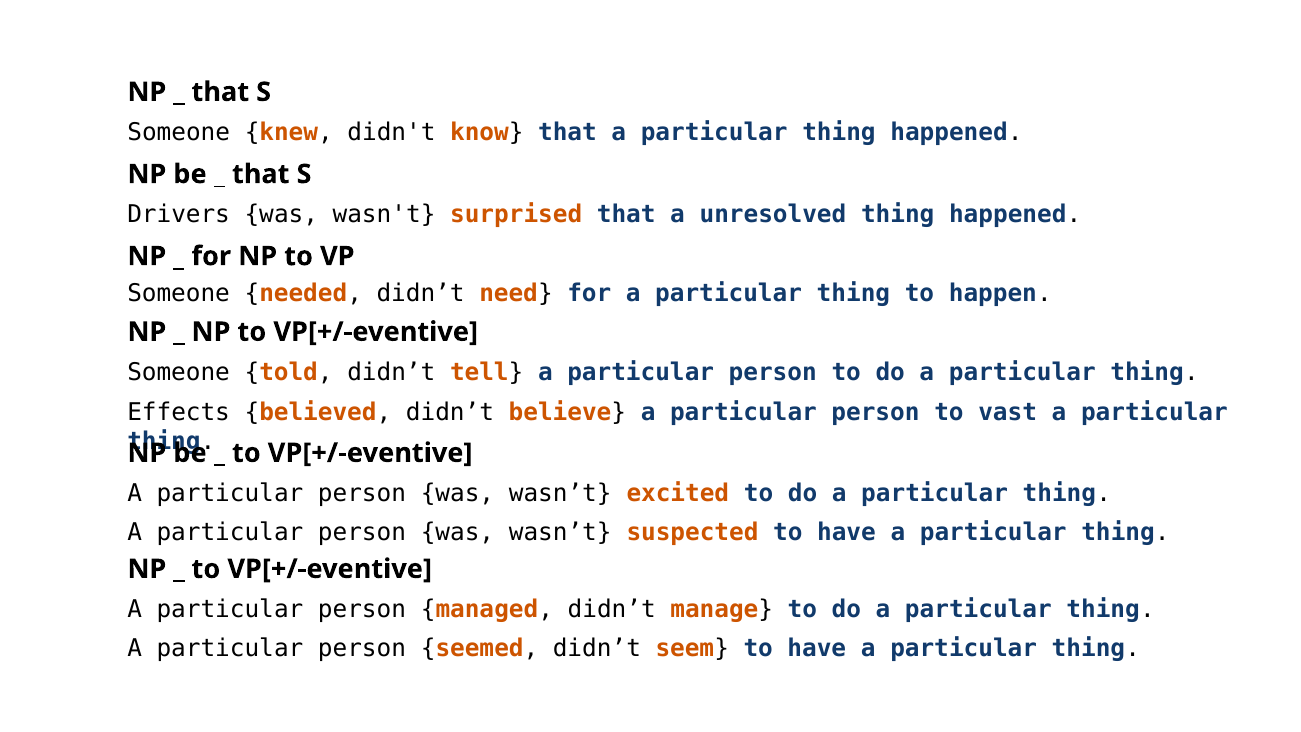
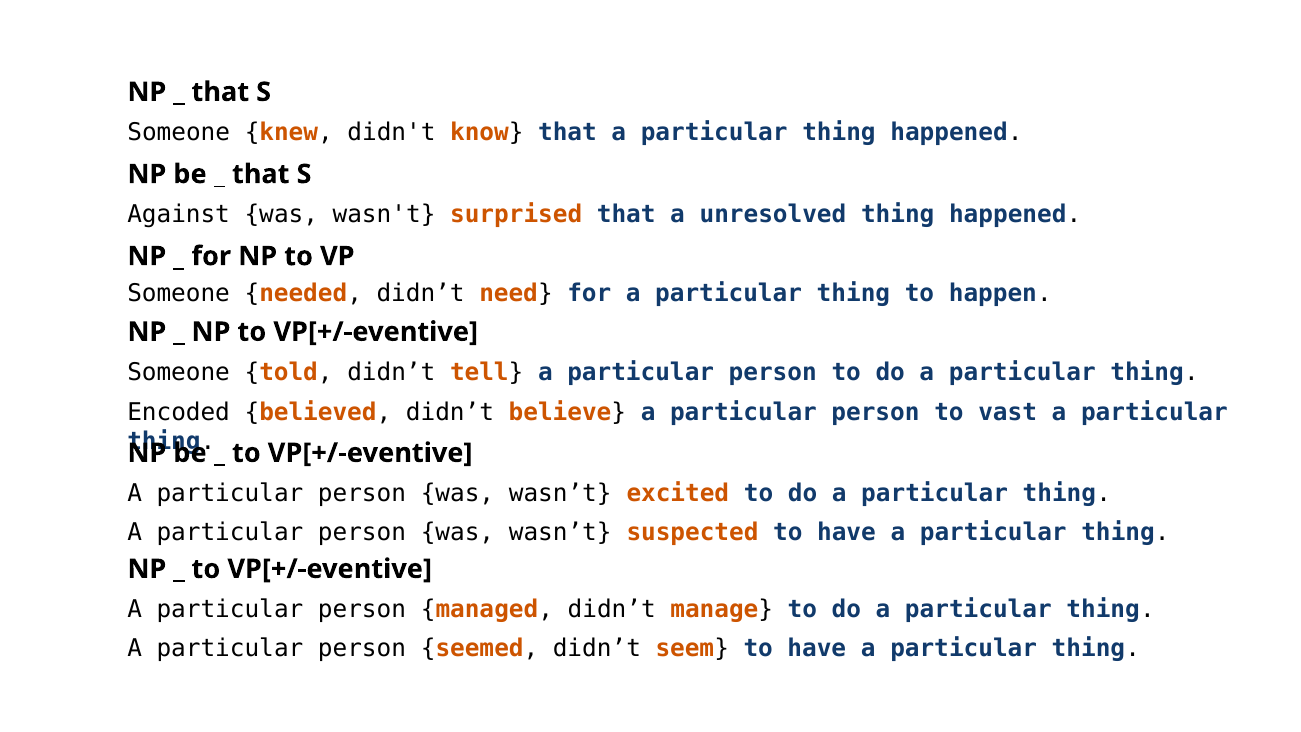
Drivers: Drivers -> Against
Effects: Effects -> Encoded
